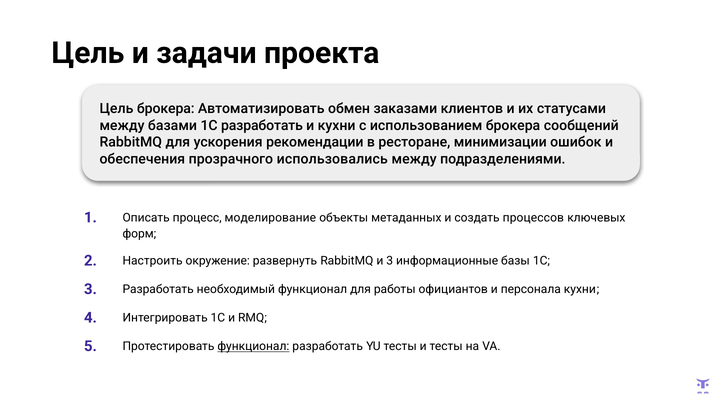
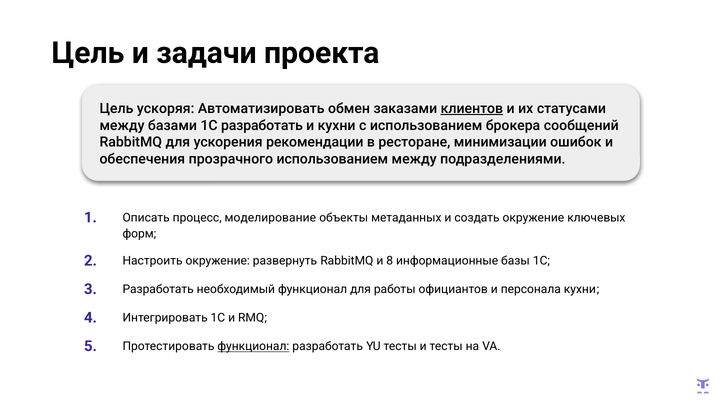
Цель брокера: брокера -> ускоряя
клиентов underline: none -> present
прозрачного использовались: использовались -> использованием
создать процессов: процессов -> окружение
и 3: 3 -> 8
